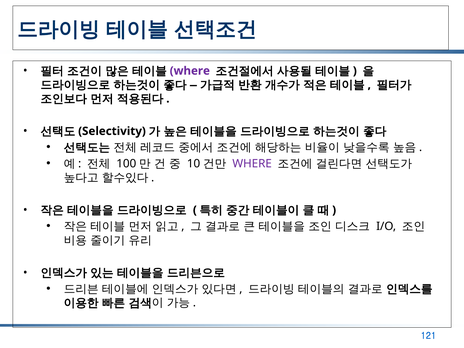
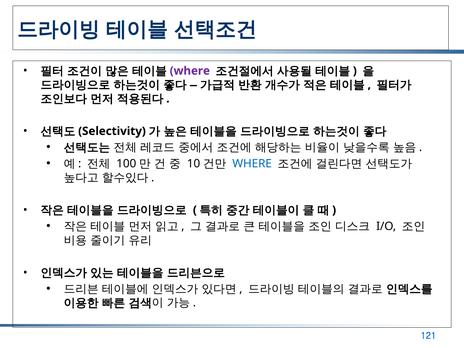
WHERE at (252, 164) colour: purple -> blue
